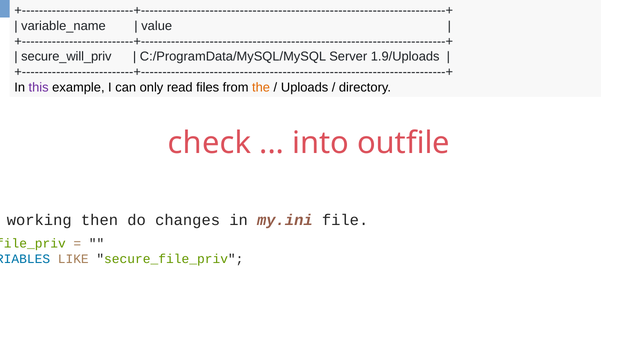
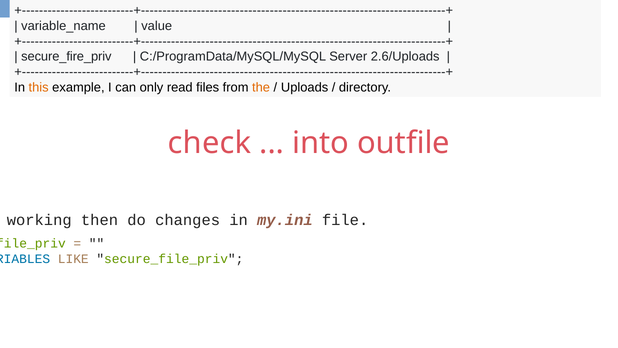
secure_will_priv: secure_will_priv -> secure_fire_priv
1.9/Uploads: 1.9/Uploads -> 2.6/Uploads
this colour: purple -> orange
